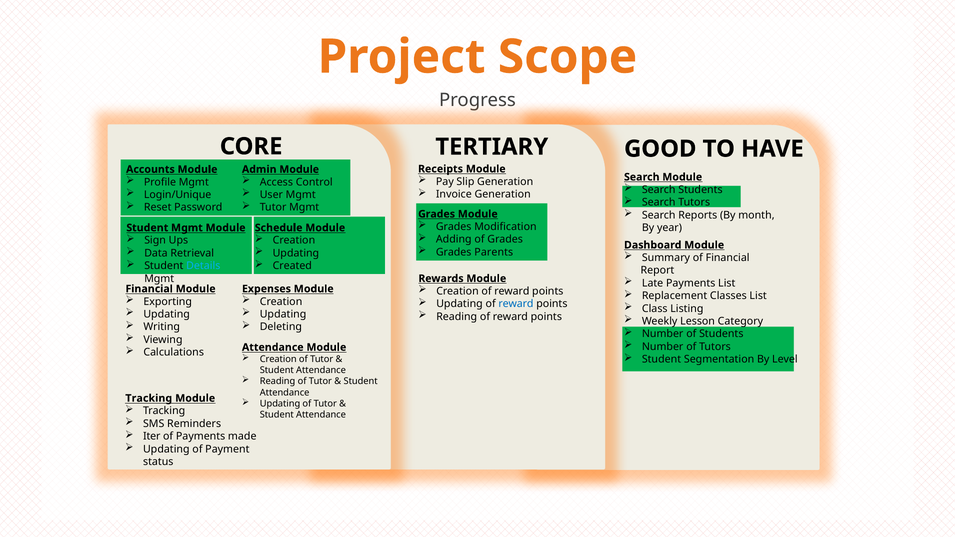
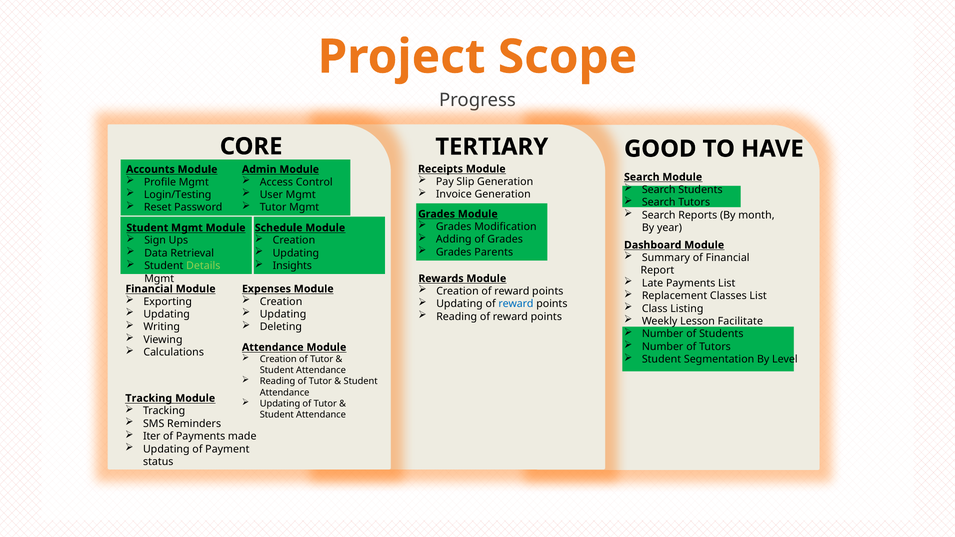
Login/Unique: Login/Unique -> Login/Testing
Details colour: light blue -> light green
Created: Created -> Insights
Category: Category -> Facilitate
